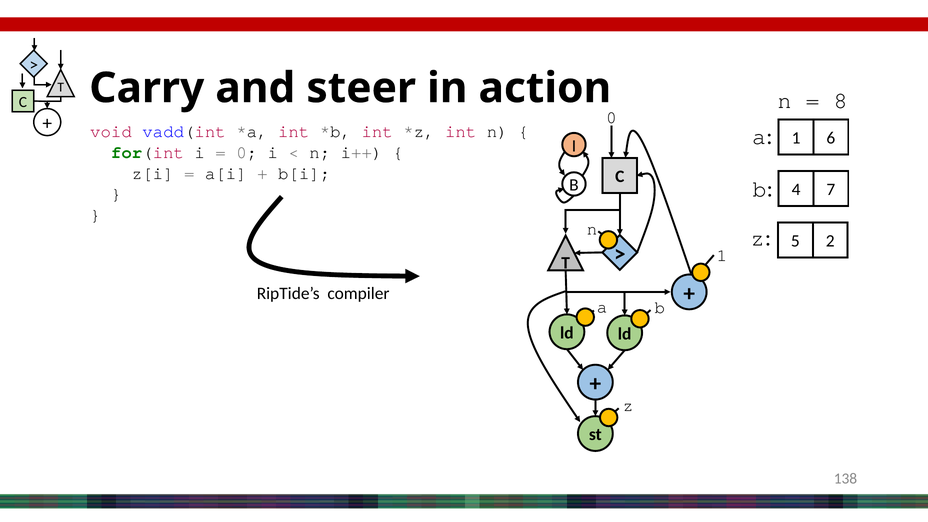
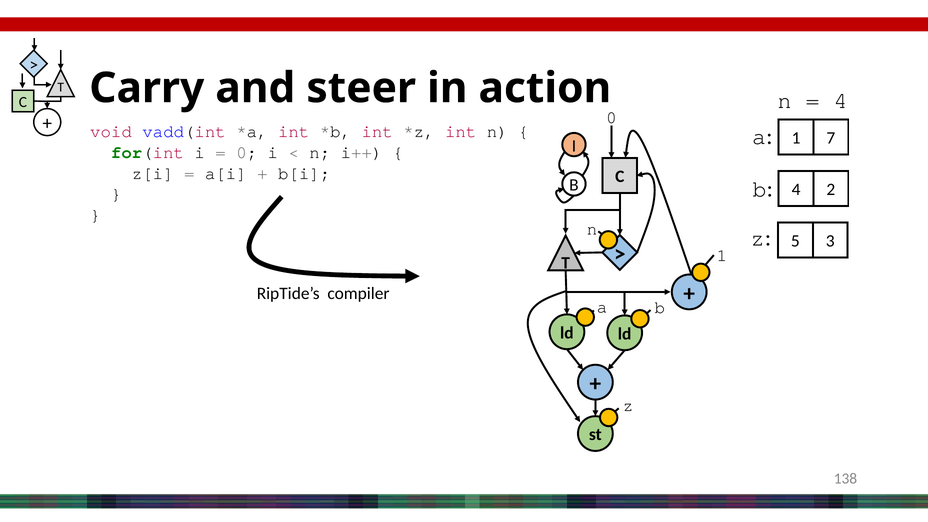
8 at (841, 101): 8 -> 4
6: 6 -> 7
7: 7 -> 2
2: 2 -> 3
